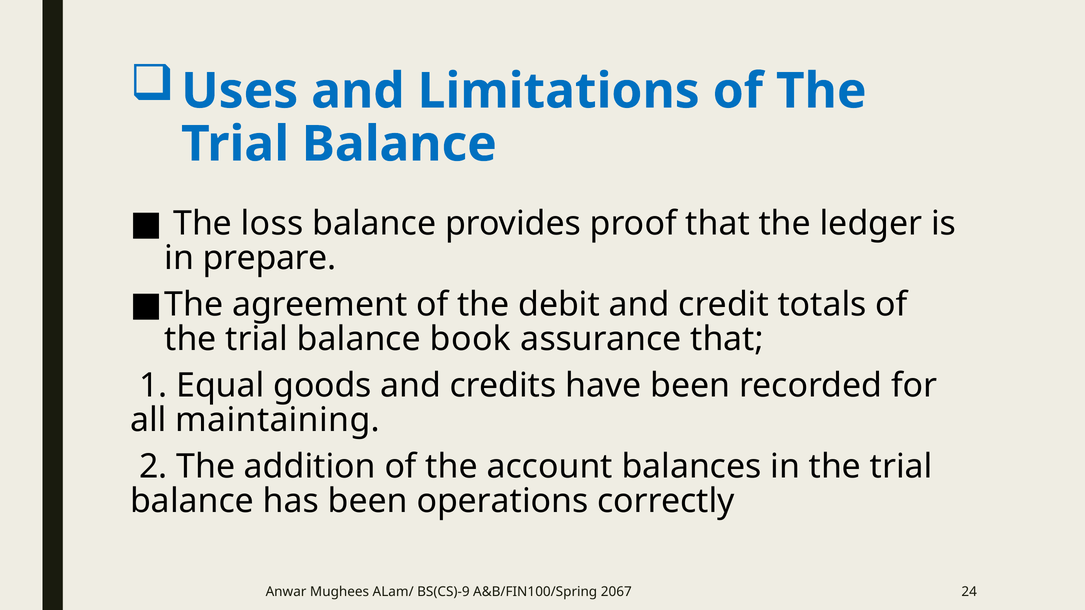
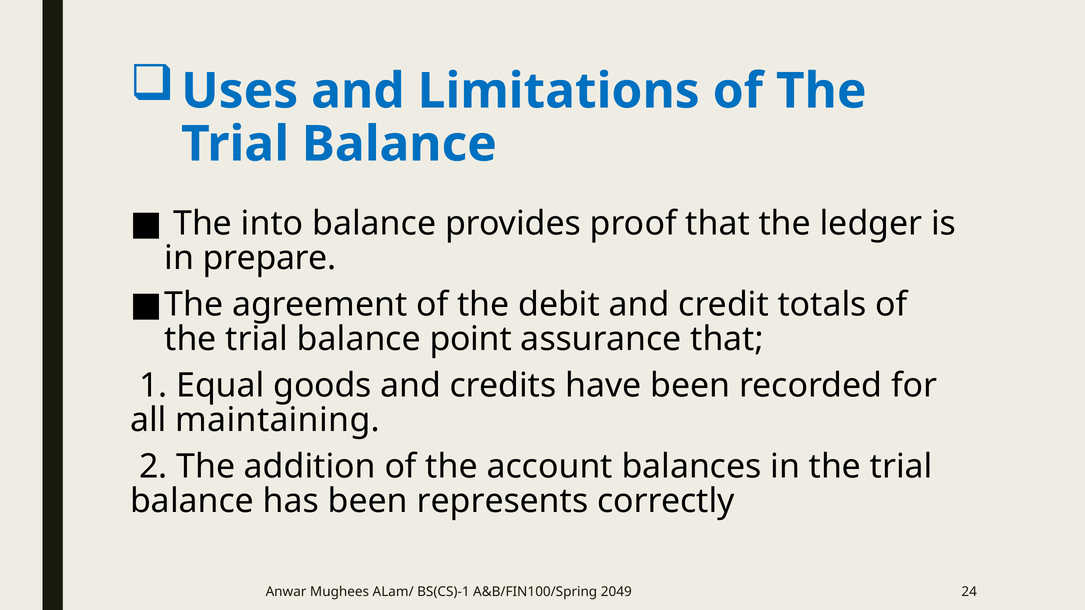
loss: loss -> into
book: book -> point
operations: operations -> represents
BS(CS)-9: BS(CS)-9 -> BS(CS)-1
2067: 2067 -> 2049
